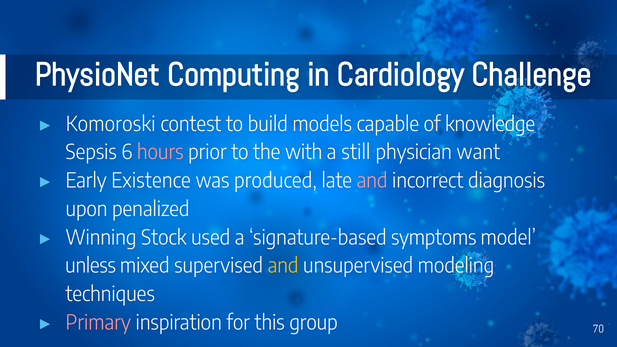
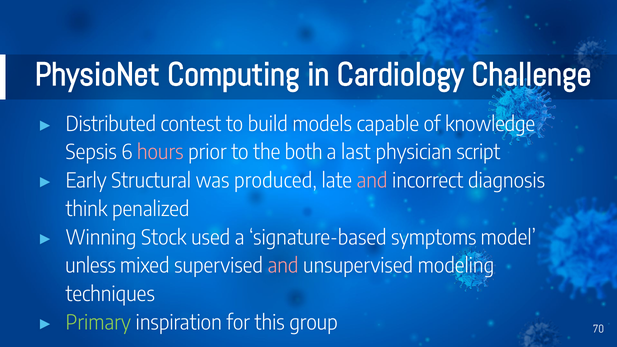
Komoroski: Komoroski -> Distributed
with: with -> both
still: still -> last
want: want -> script
Existence: Existence -> Structural
upon: upon -> think
and at (283, 266) colour: yellow -> pink
Primary colour: pink -> light green
